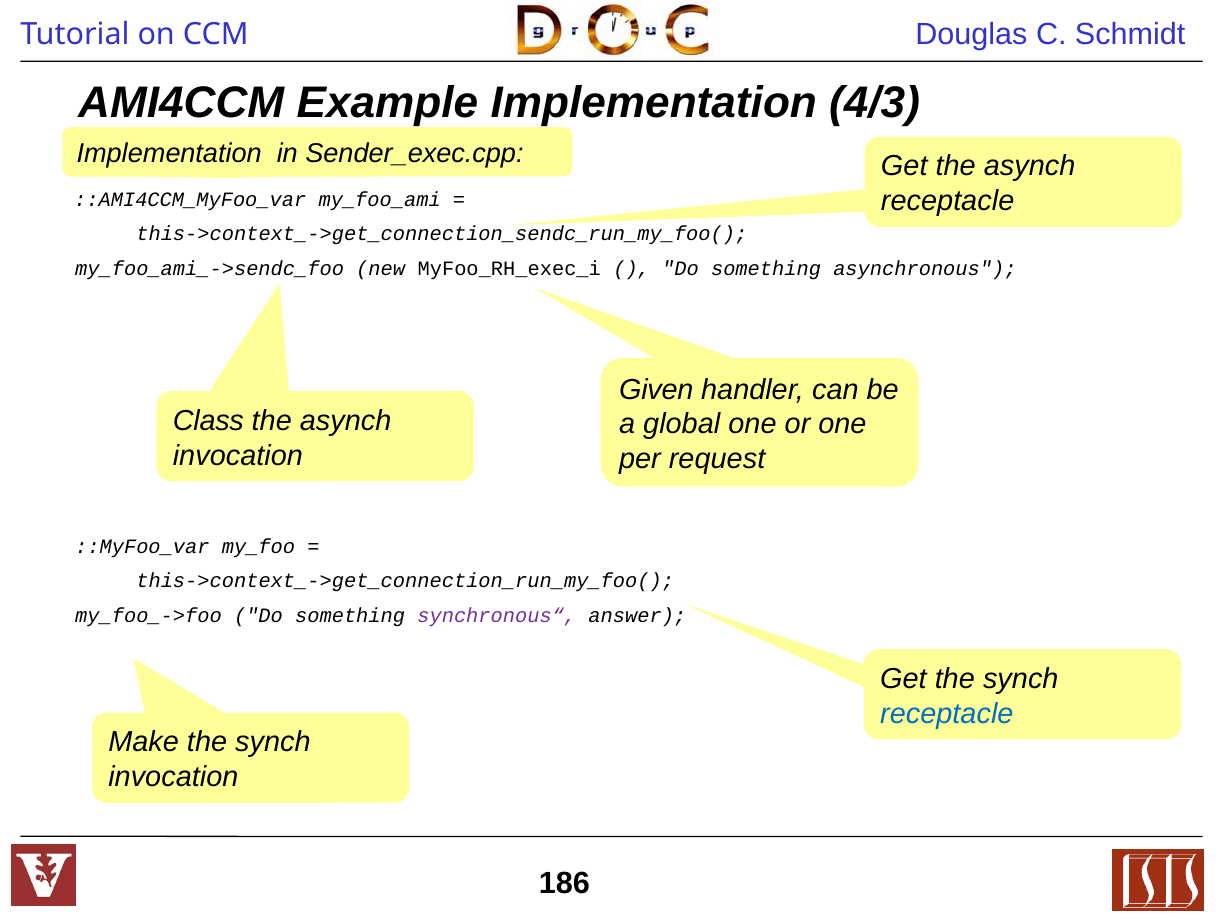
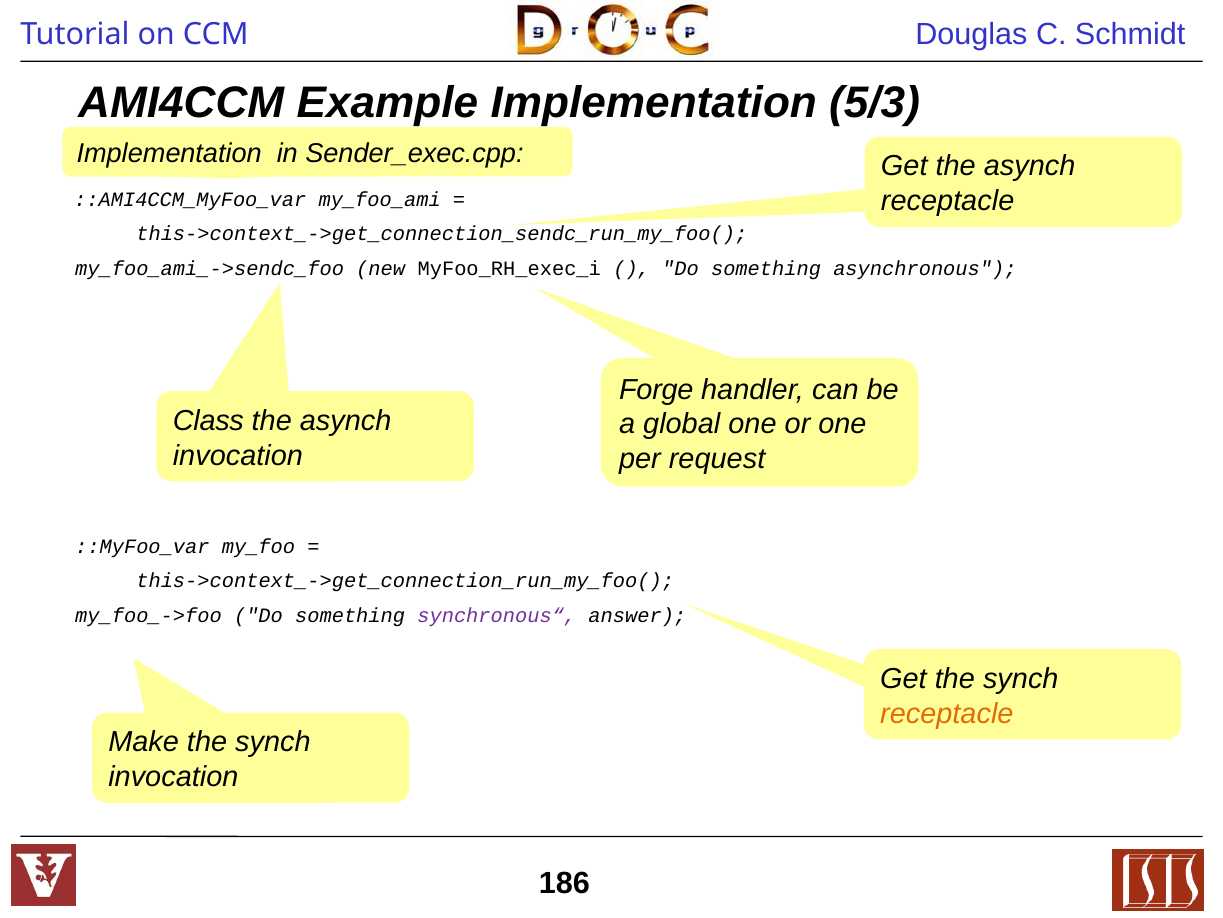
4/3: 4/3 -> 5/3
Given: Given -> Forge
receptacle at (947, 713) colour: blue -> orange
